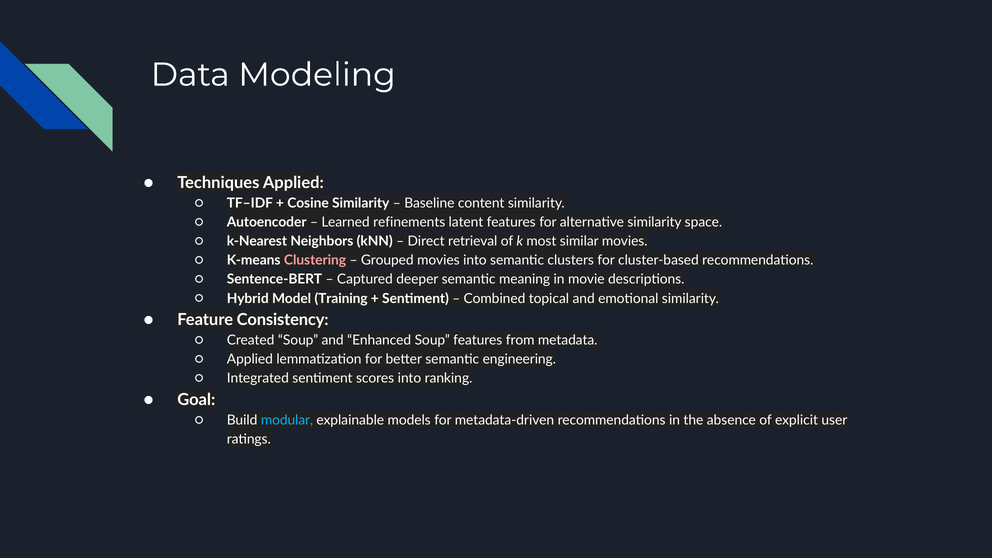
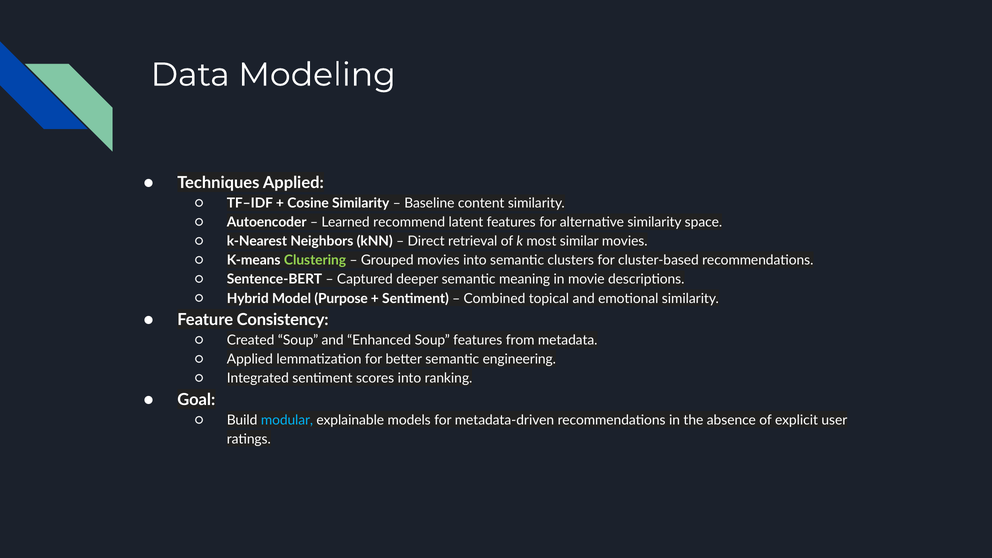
refinements: refinements -> recommend
Clustering colour: pink -> light green
Training: Training -> Purpose
